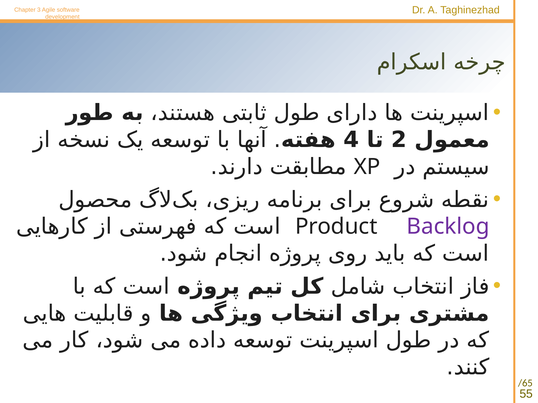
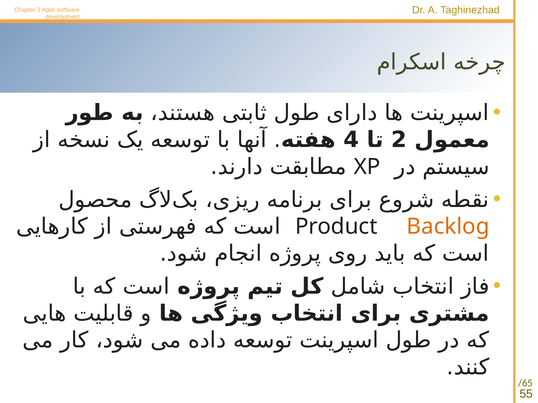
Backlog colour: purple -> orange
